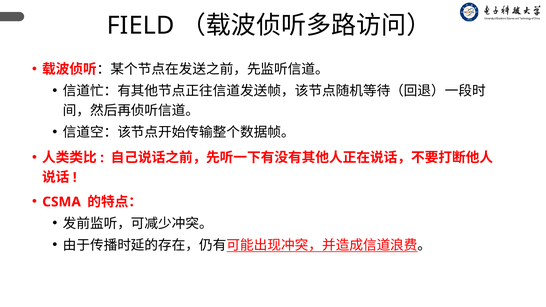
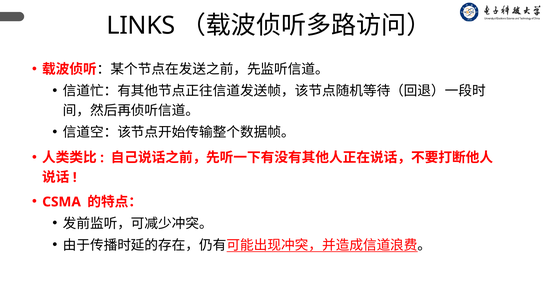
FIELD: FIELD -> LINKS
